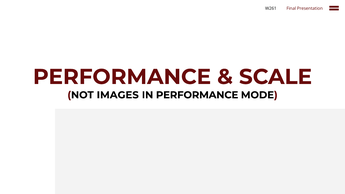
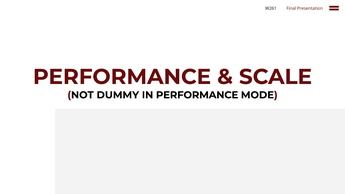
IMAGES: IMAGES -> DUMMY
